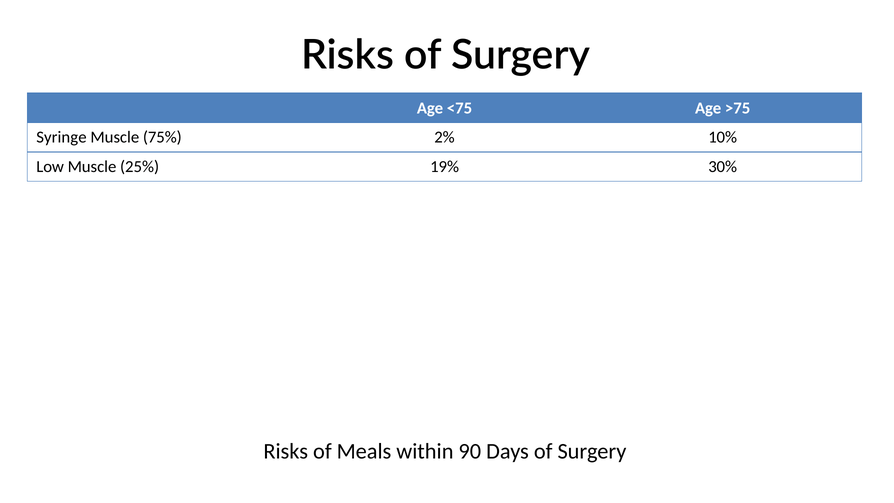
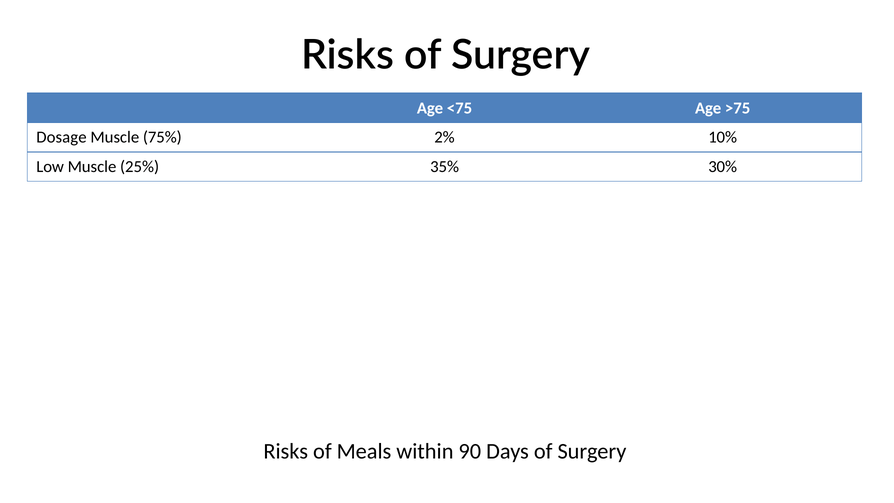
Syringe: Syringe -> Dosage
19%: 19% -> 35%
